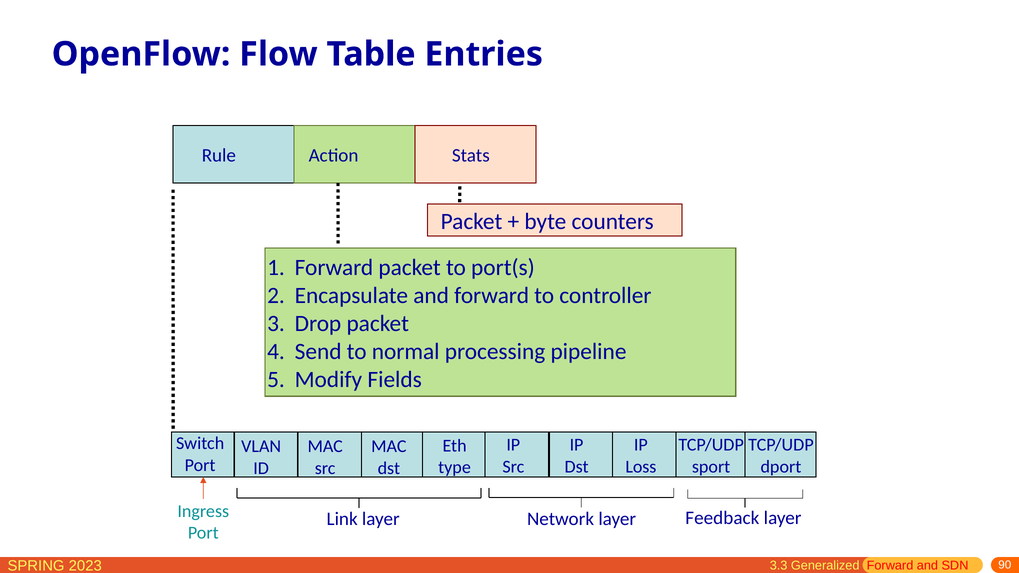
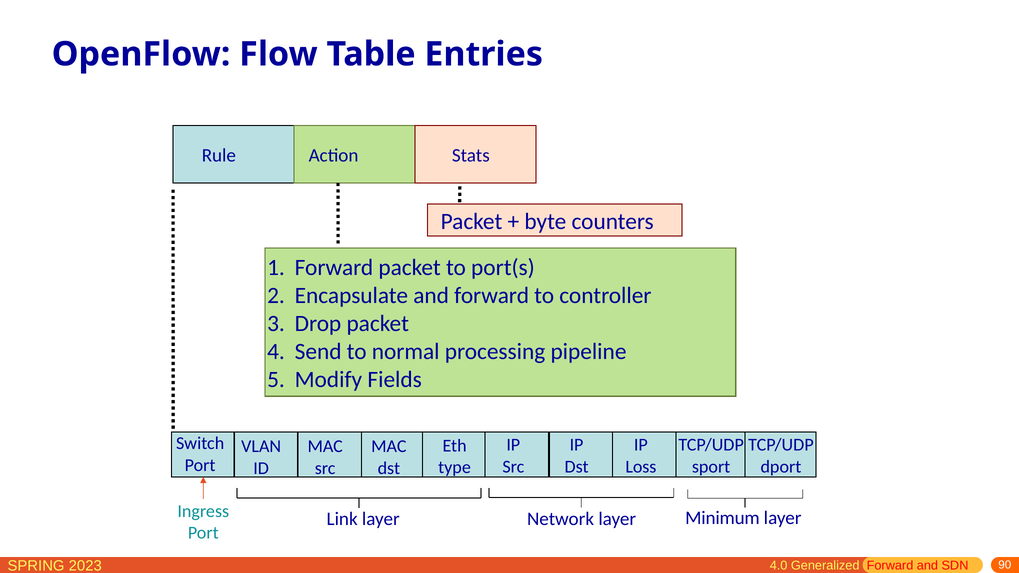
Feedback: Feedback -> Minimum
3.3: 3.3 -> 4.0
